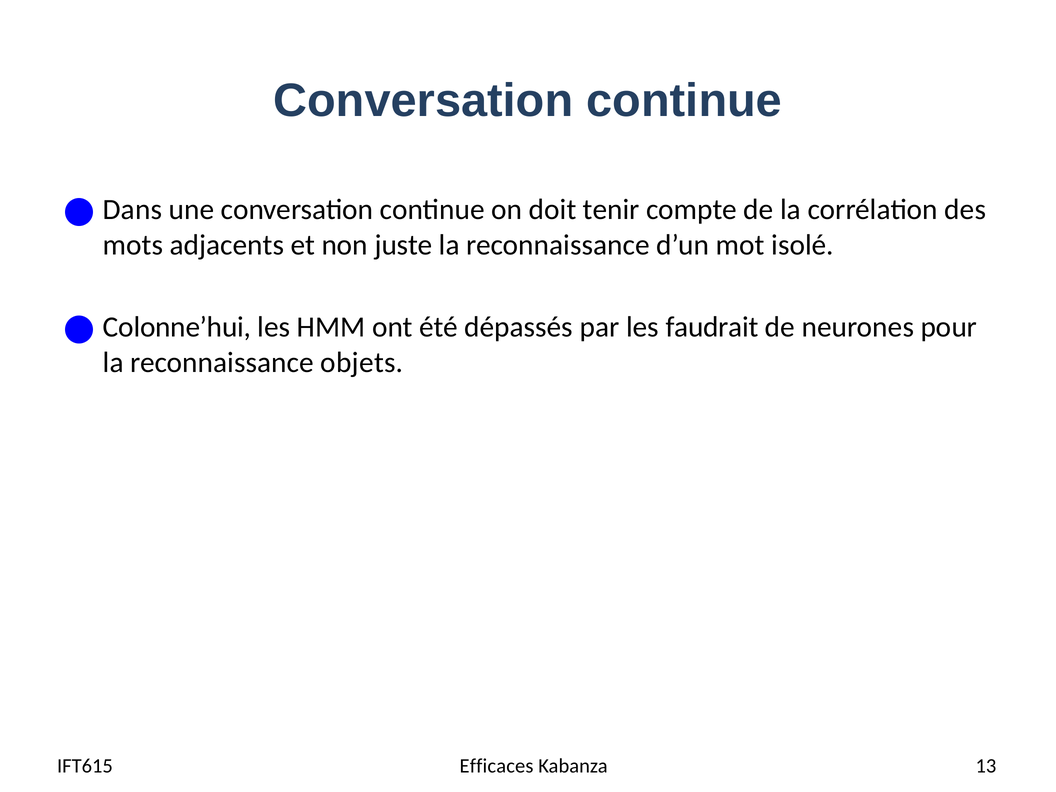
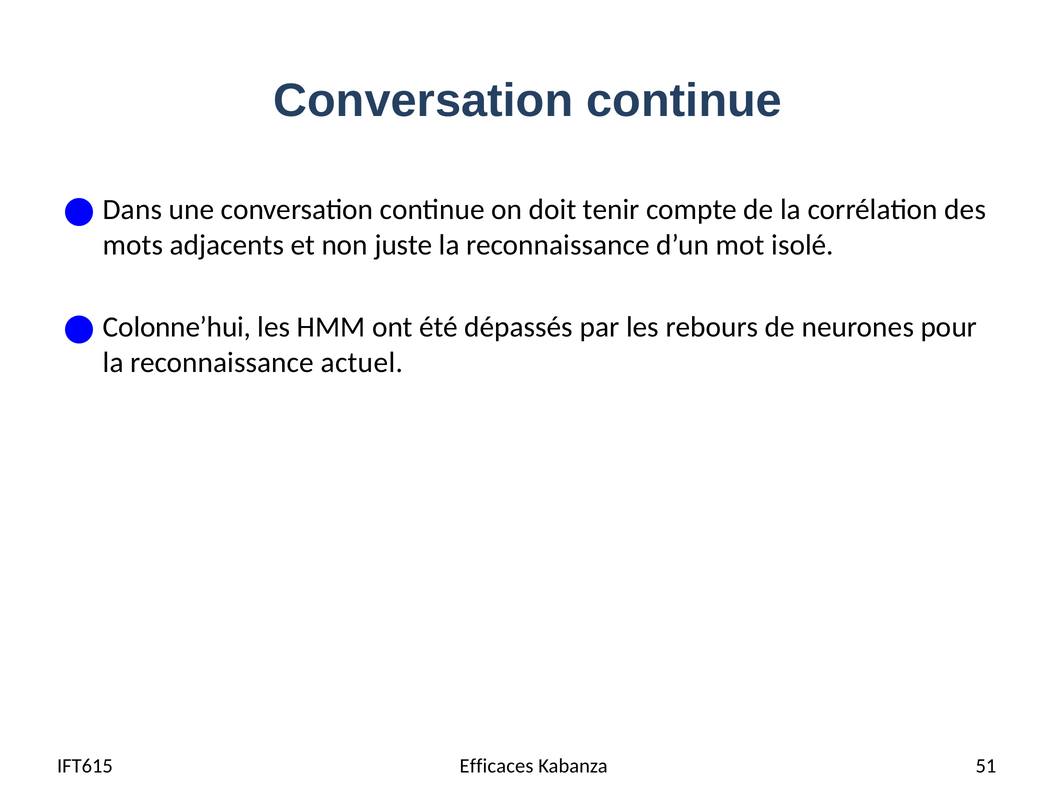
faudrait: faudrait -> rebours
objets: objets -> actuel
13: 13 -> 51
